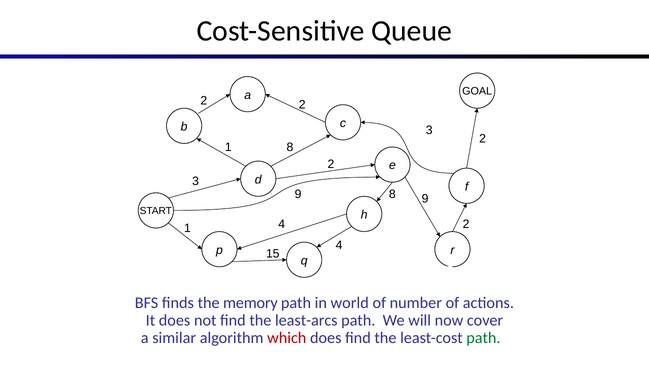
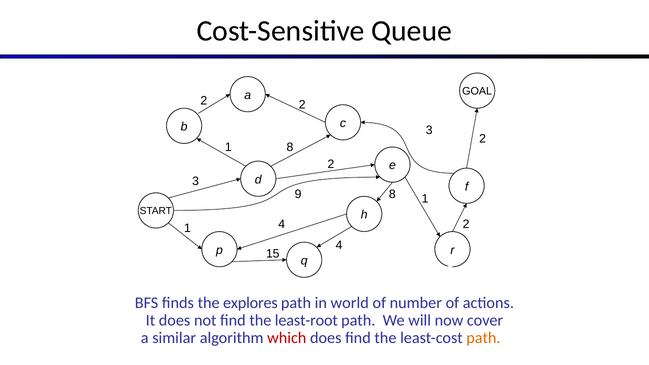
9 9: 9 -> 1
memory: memory -> explores
least-arcs: least-arcs -> least-root
path at (483, 338) colour: green -> orange
